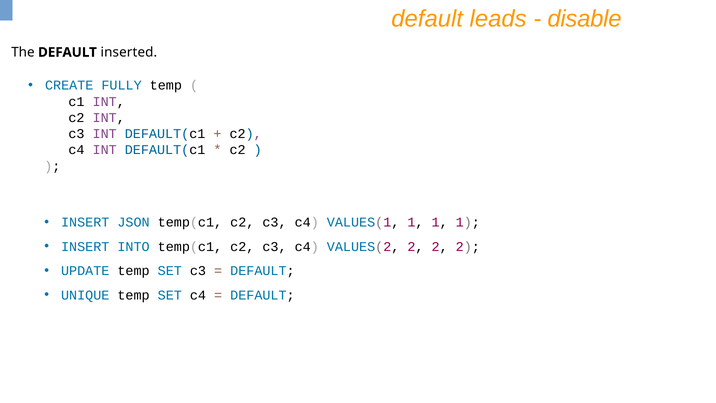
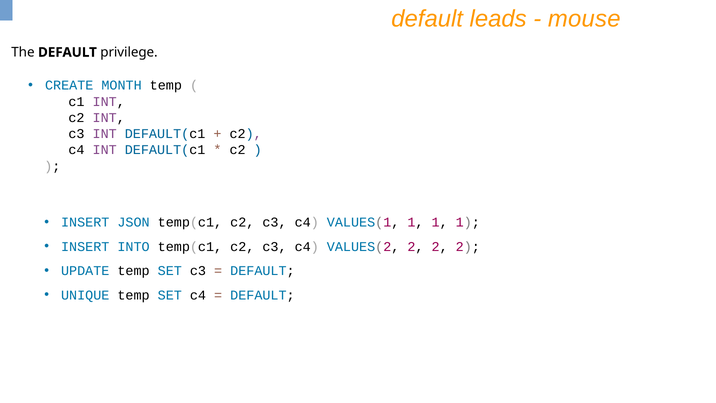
disable: disable -> mouse
inserted: inserted -> privilege
FULLY: FULLY -> MONTH
